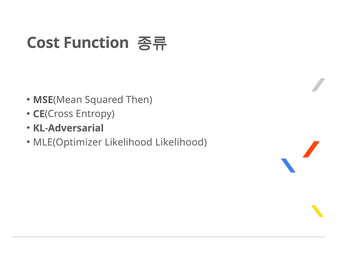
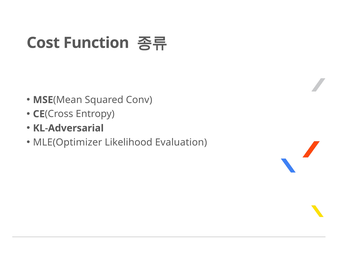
Then: Then -> Conv
Likelihood Likelihood: Likelihood -> Evaluation
